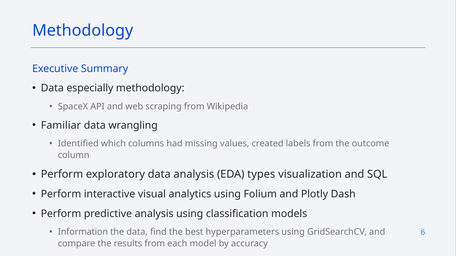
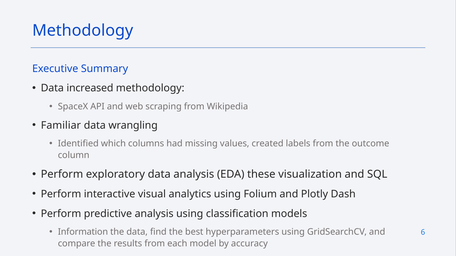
especially: especially -> increased
types: types -> these
